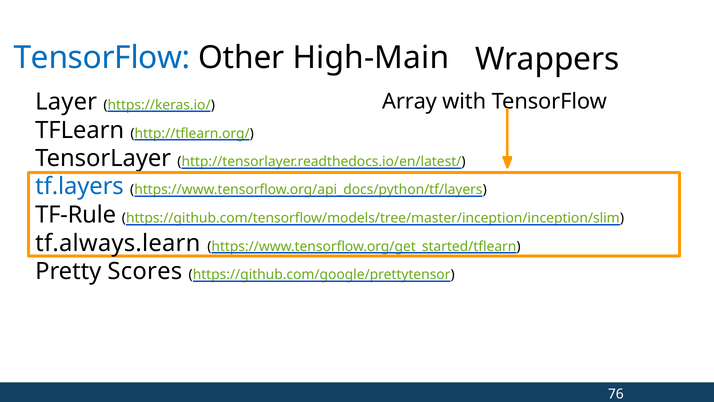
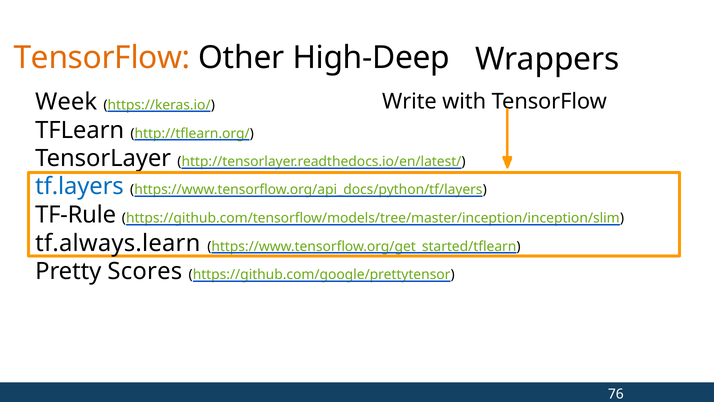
TensorFlow at (102, 58) colour: blue -> orange
High-Main: High-Main -> High-Deep
Layer: Layer -> Week
Array: Array -> Write
